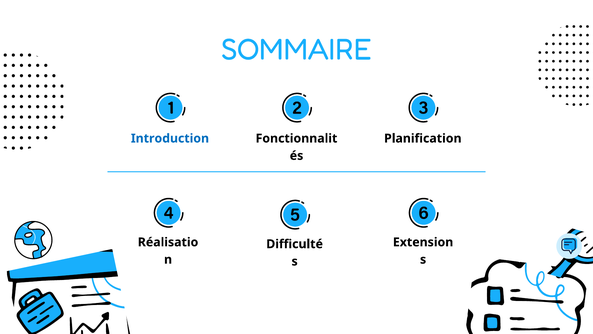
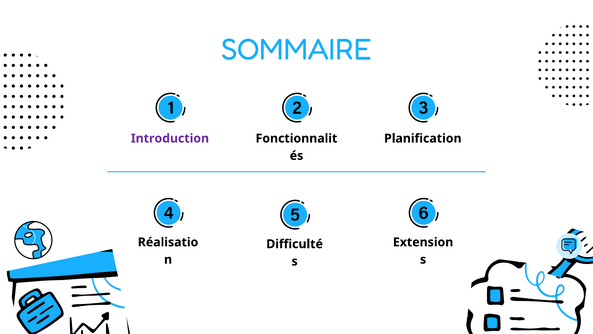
Introduction colour: blue -> purple
